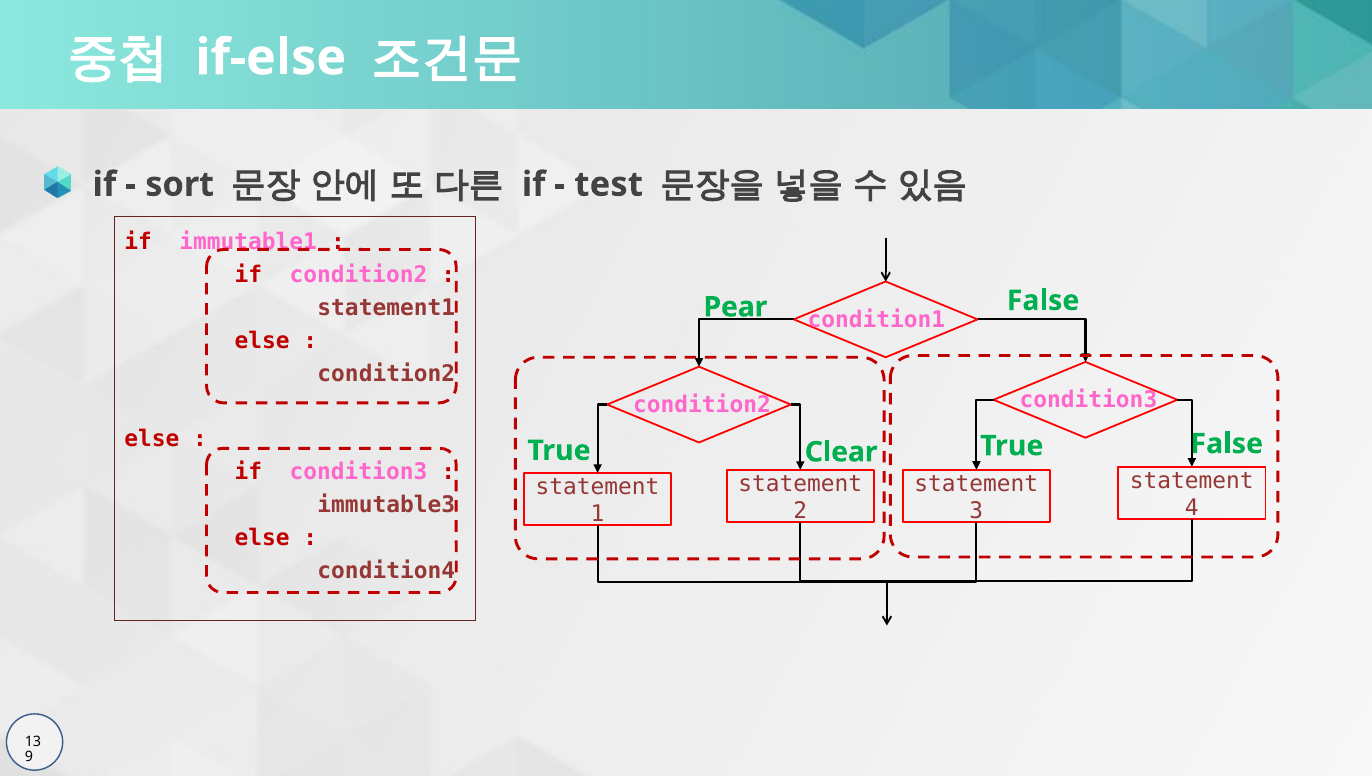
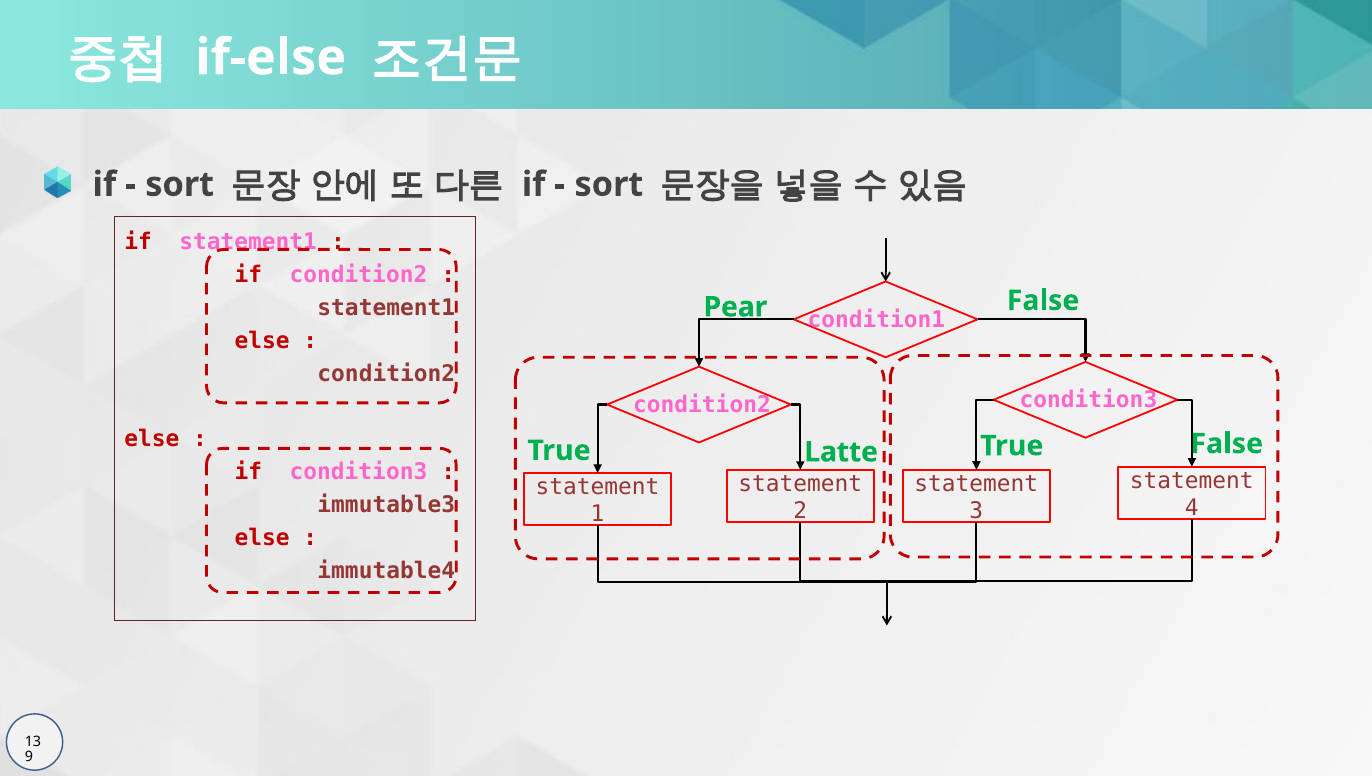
test at (609, 184): test -> sort
if immutable1: immutable1 -> statement1
Clear: Clear -> Latte
condition4: condition4 -> immutable4
